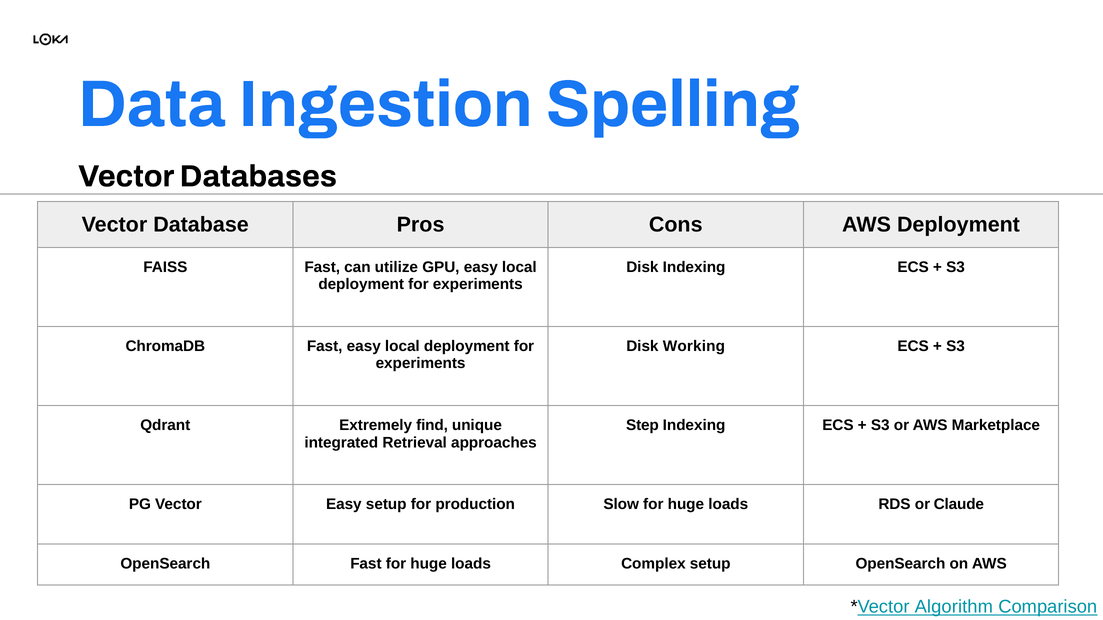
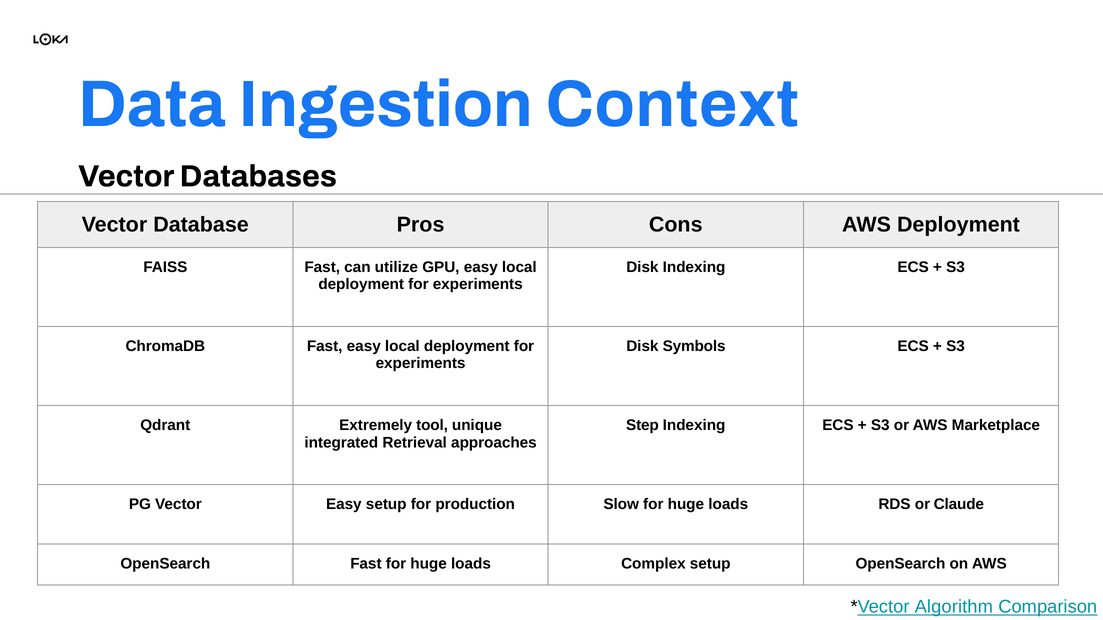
Spelling: Spelling -> Context
Working: Working -> Symbols
find: find -> tool
